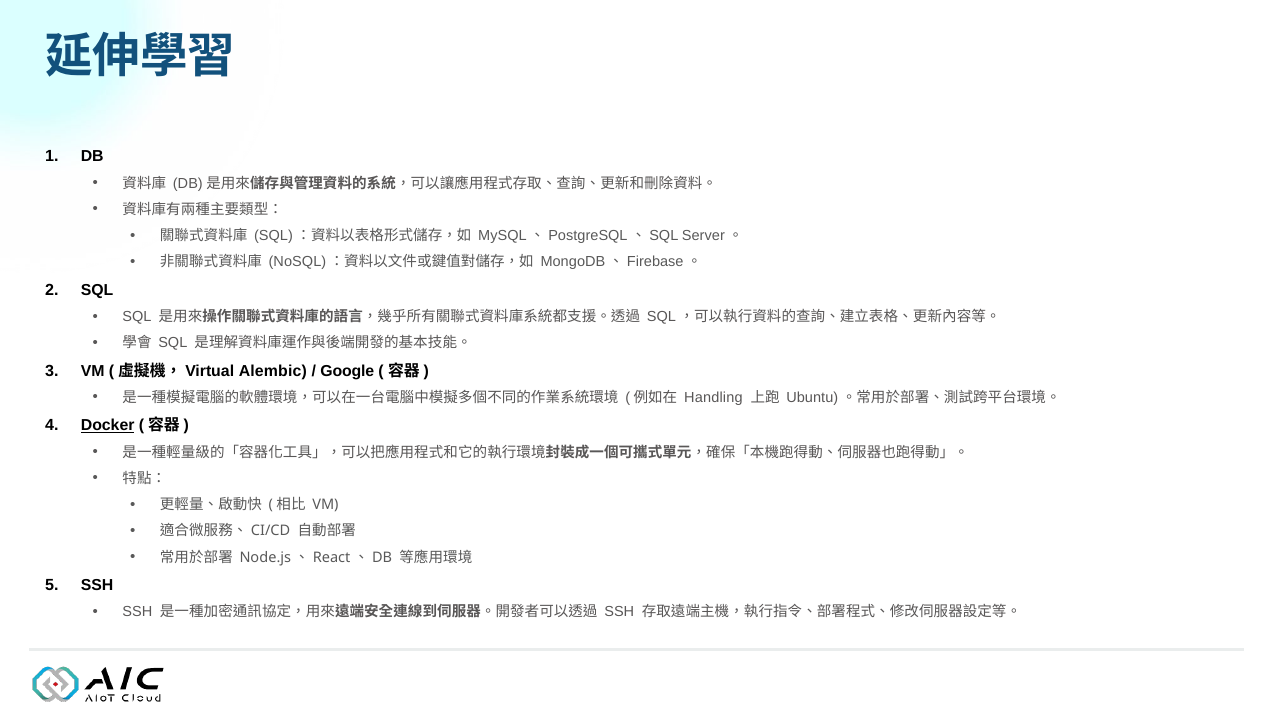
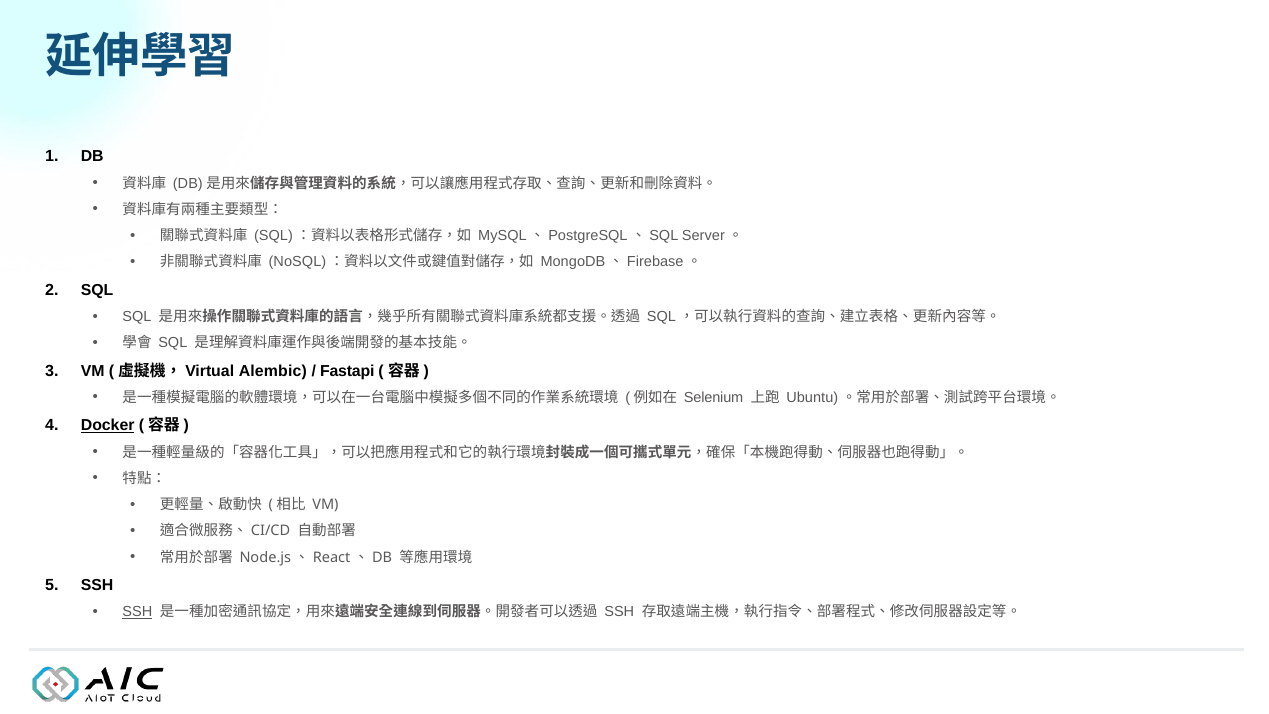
Google: Google -> Fastapi
Handling: Handling -> Selenium
SSH at (137, 612) underline: none -> present
